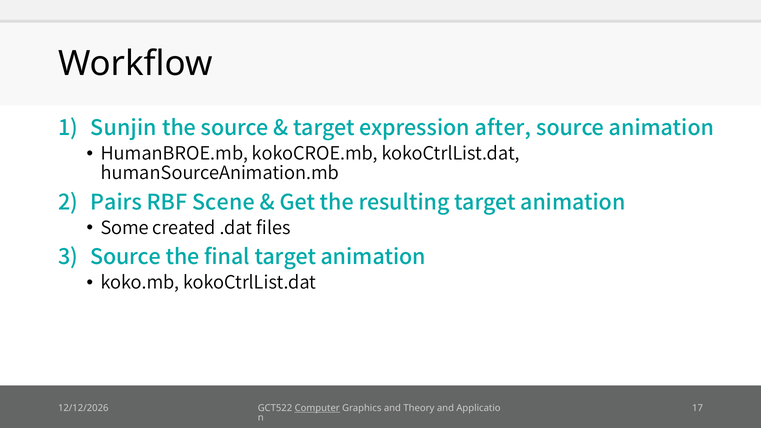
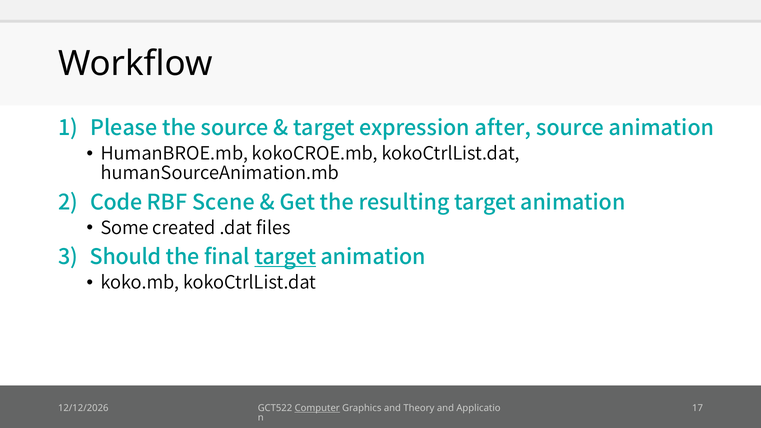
Sunjin: Sunjin -> Please
Pairs: Pairs -> Code
Source at (125, 257): Source -> Should
target at (285, 257) underline: none -> present
